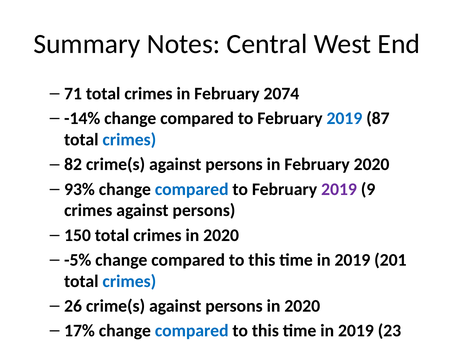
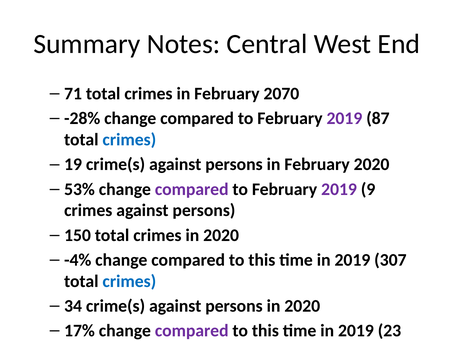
2074: 2074 -> 2070
-14%: -14% -> -28%
2019 at (344, 118) colour: blue -> purple
82: 82 -> 19
93%: 93% -> 53%
compared at (192, 189) colour: blue -> purple
-5%: -5% -> -4%
201: 201 -> 307
26: 26 -> 34
compared at (192, 330) colour: blue -> purple
